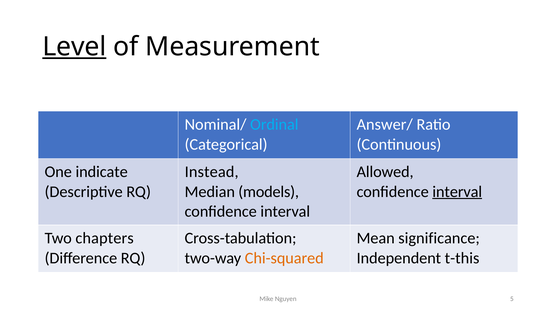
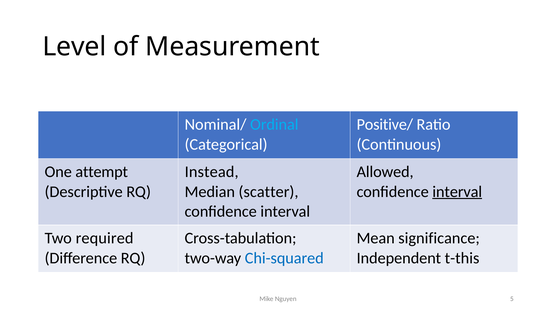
Level underline: present -> none
Answer/: Answer/ -> Positive/
indicate: indicate -> attempt
models: models -> scatter
chapters: chapters -> required
Chi-squared colour: orange -> blue
